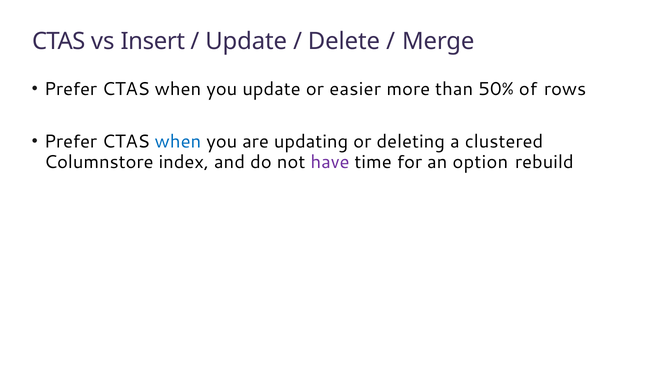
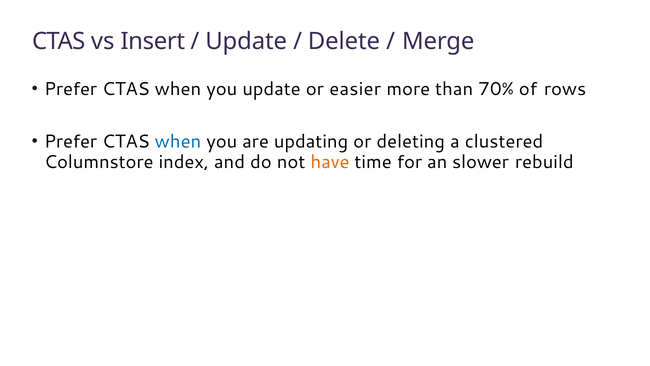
50%: 50% -> 70%
have colour: purple -> orange
option: option -> slower
